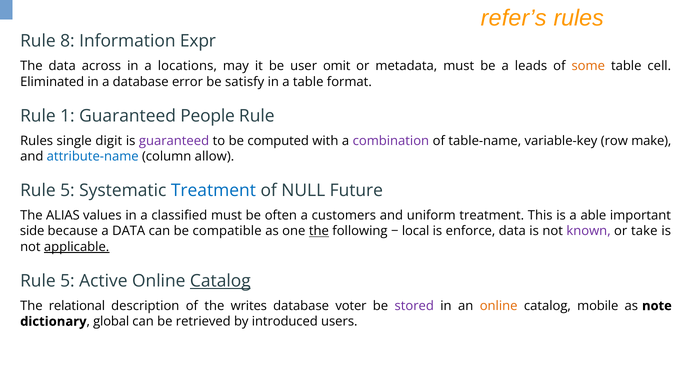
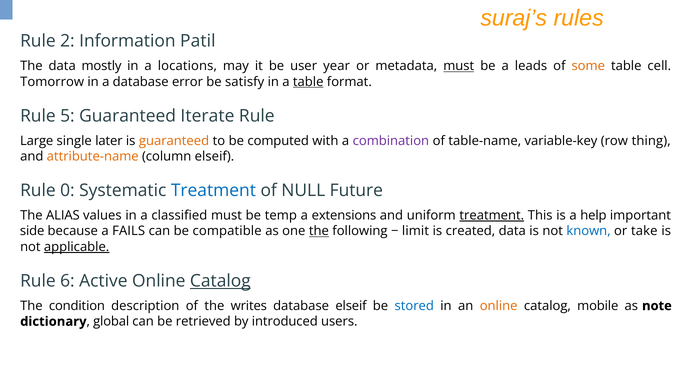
refer’s: refer’s -> suraj’s
8: 8 -> 2
Expr: Expr -> Patil
across: across -> mostly
omit: omit -> year
must at (459, 66) underline: none -> present
Eliminated: Eliminated -> Tomorrow
table at (308, 82) underline: none -> present
1: 1 -> 5
People: People -> Iterate
Rules at (37, 141): Rules -> Large
digit: digit -> later
guaranteed at (174, 141) colour: purple -> orange
make: make -> thing
attribute-name colour: blue -> orange
column allow: allow -> elseif
5 at (67, 191): 5 -> 0
often: often -> temp
customers: customers -> extensions
treatment at (492, 216) underline: none -> present
able: able -> help
a DATA: DATA -> FAILS
local: local -> limit
enforce: enforce -> created
known colour: purple -> blue
5 at (67, 281): 5 -> 6
relational: relational -> condition
database voter: voter -> elseif
stored colour: purple -> blue
